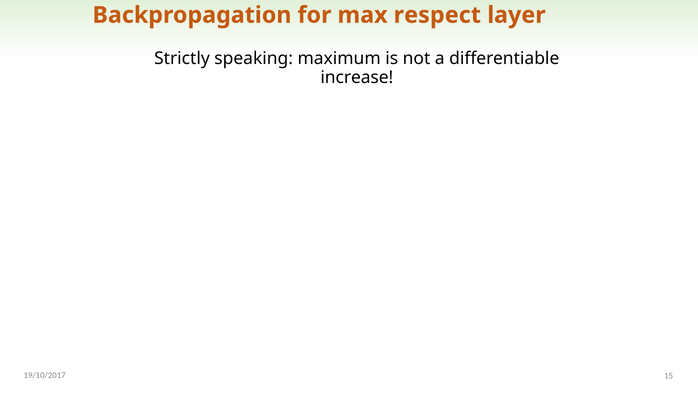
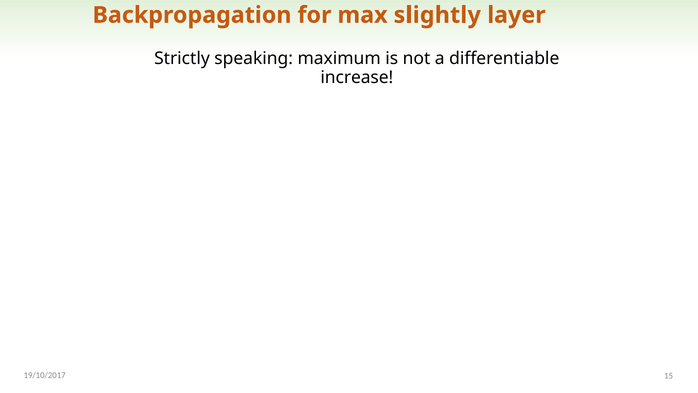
respect: respect -> slightly
